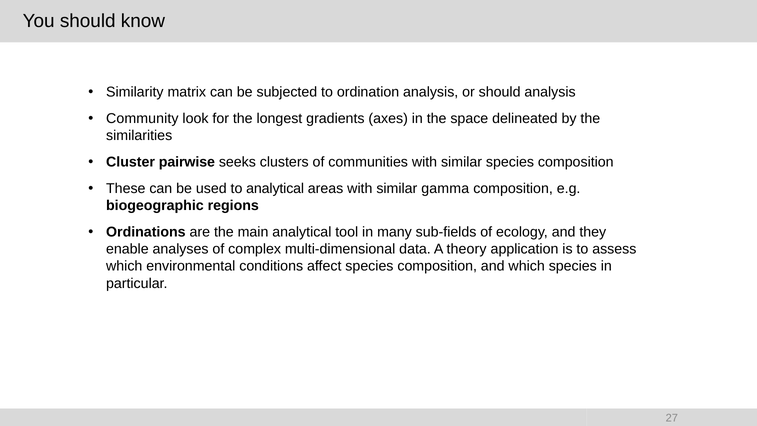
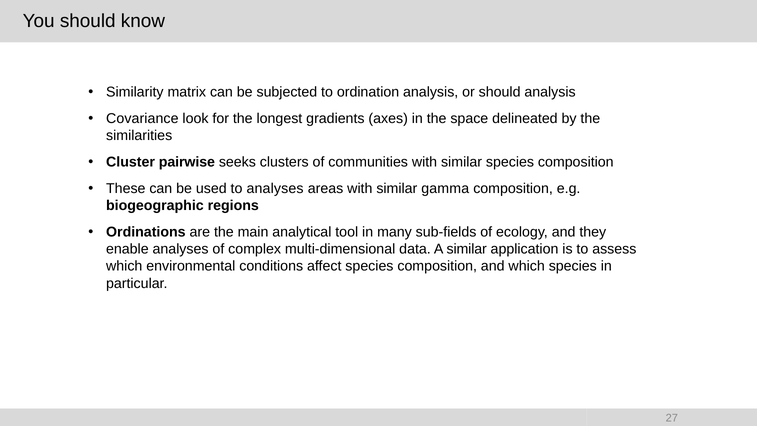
Community: Community -> Covariance
to analytical: analytical -> analyses
A theory: theory -> similar
